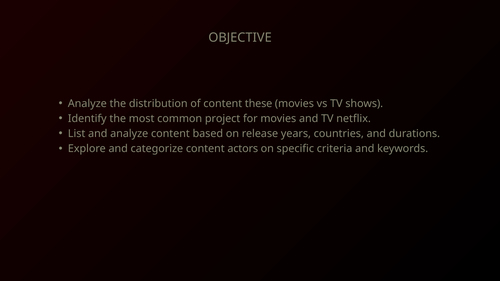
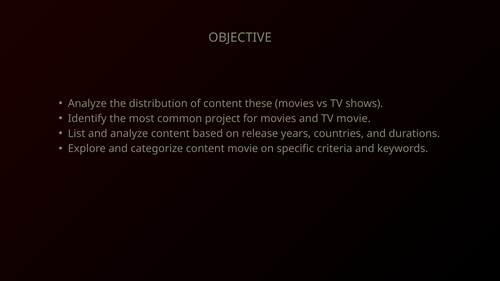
TV netflix: netflix -> movie
content actors: actors -> movie
